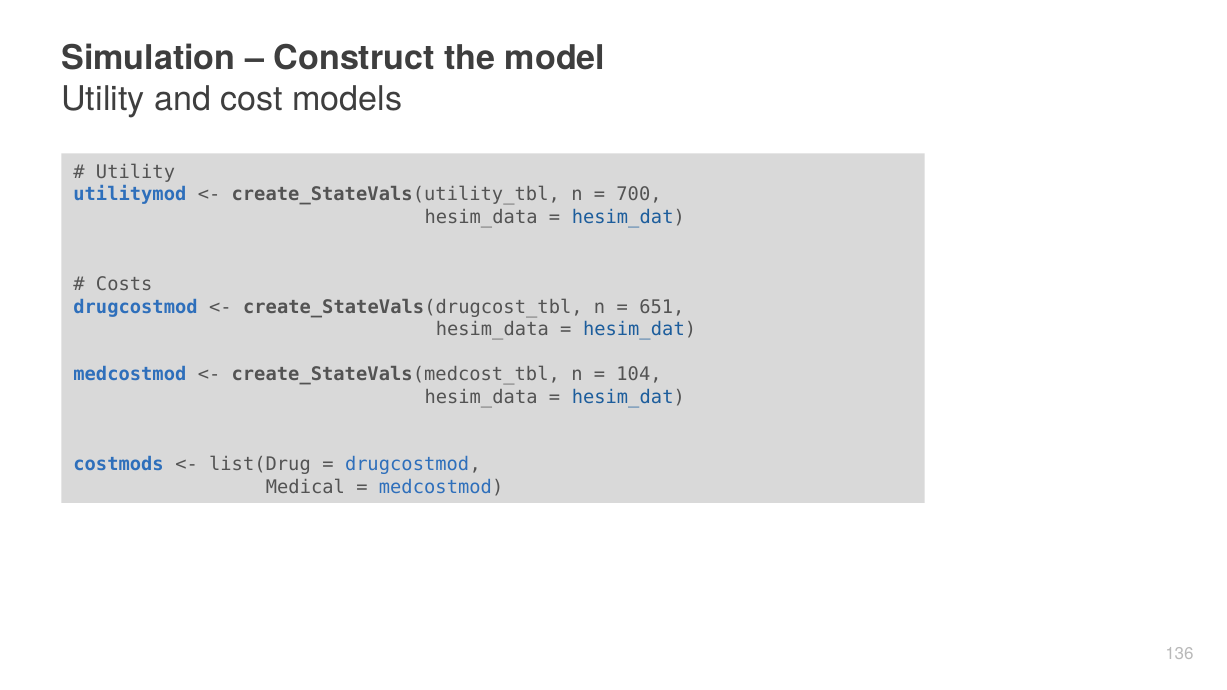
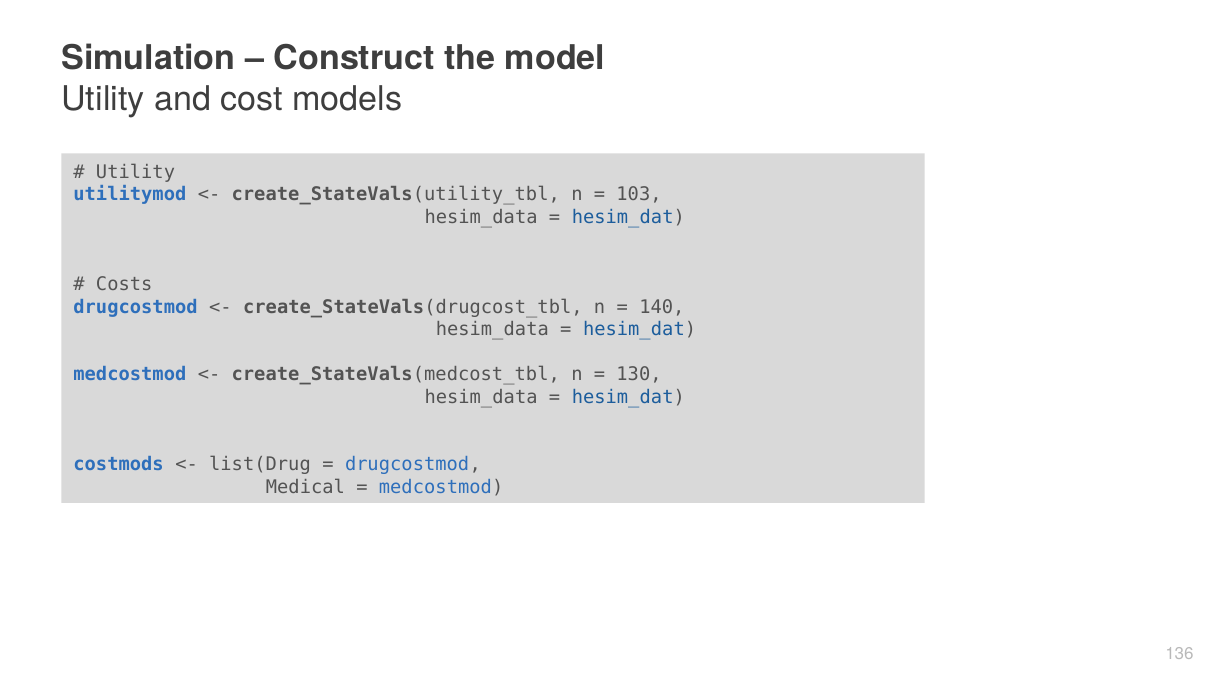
700: 700 -> 103
651: 651 -> 140
104: 104 -> 130
